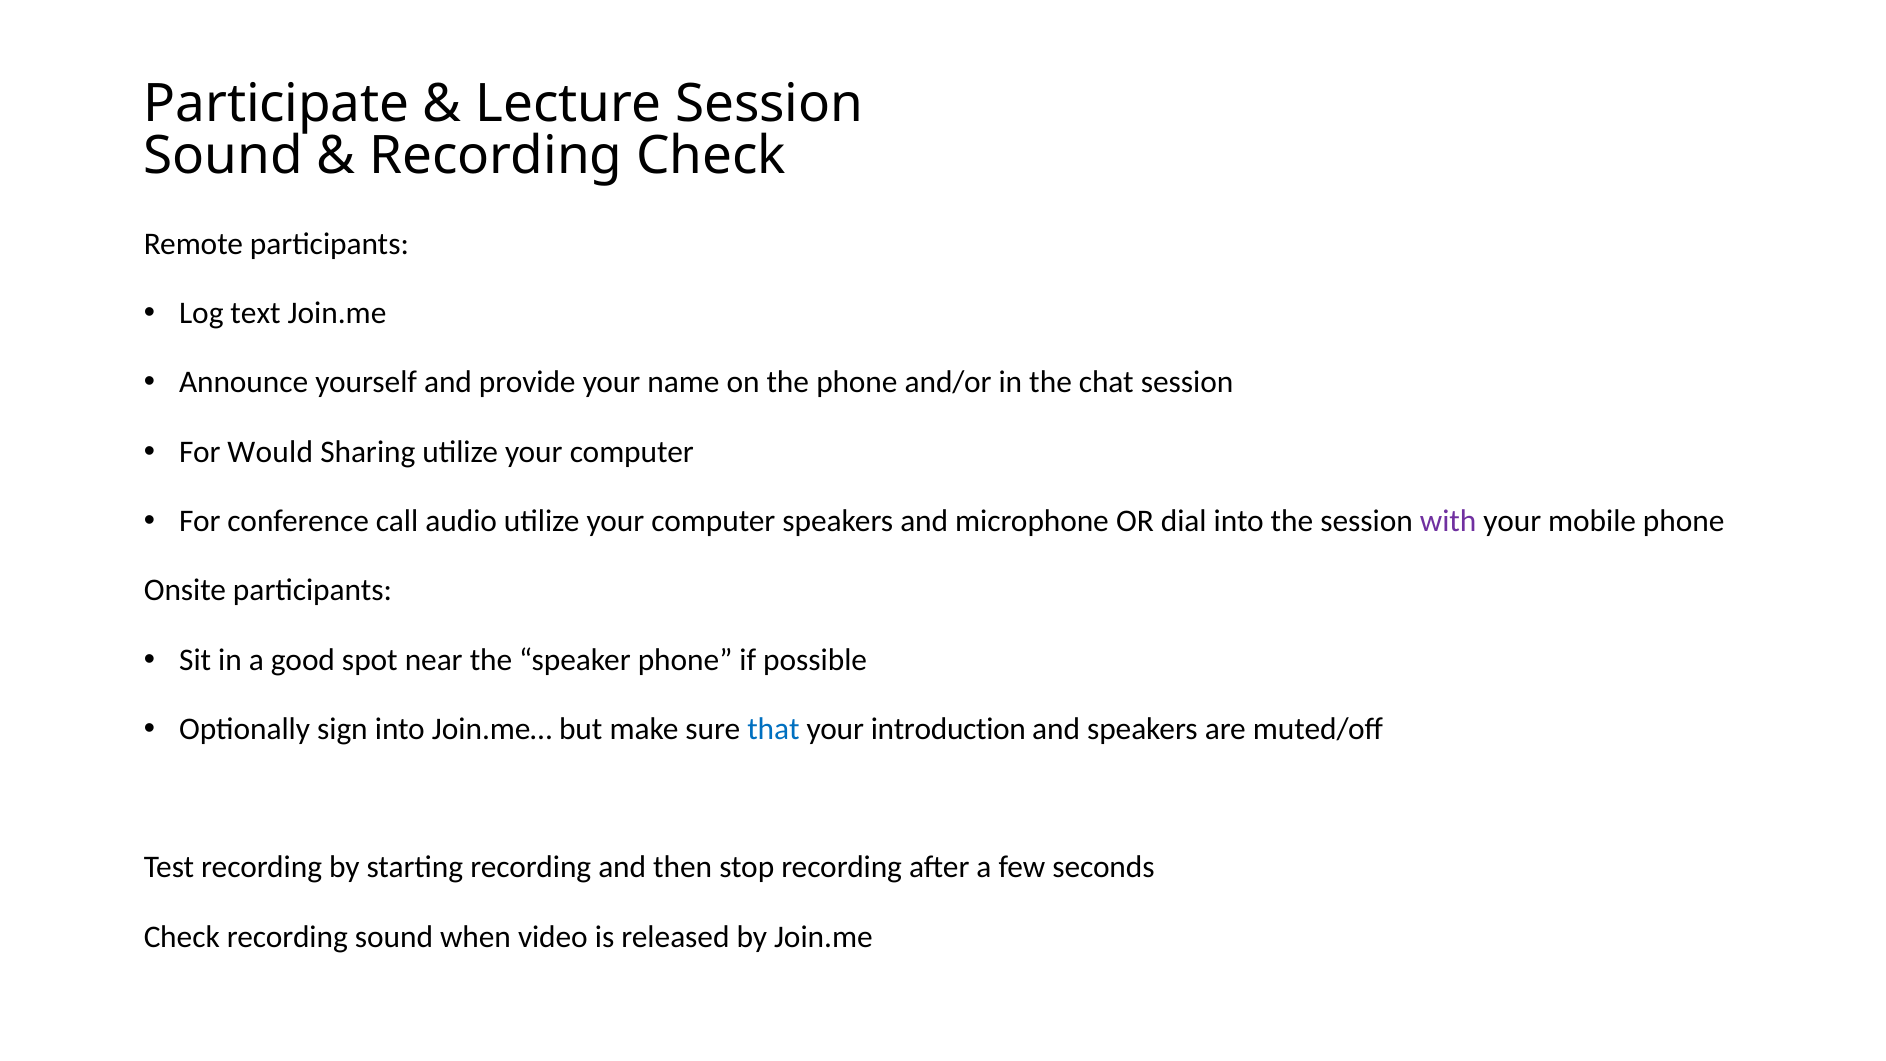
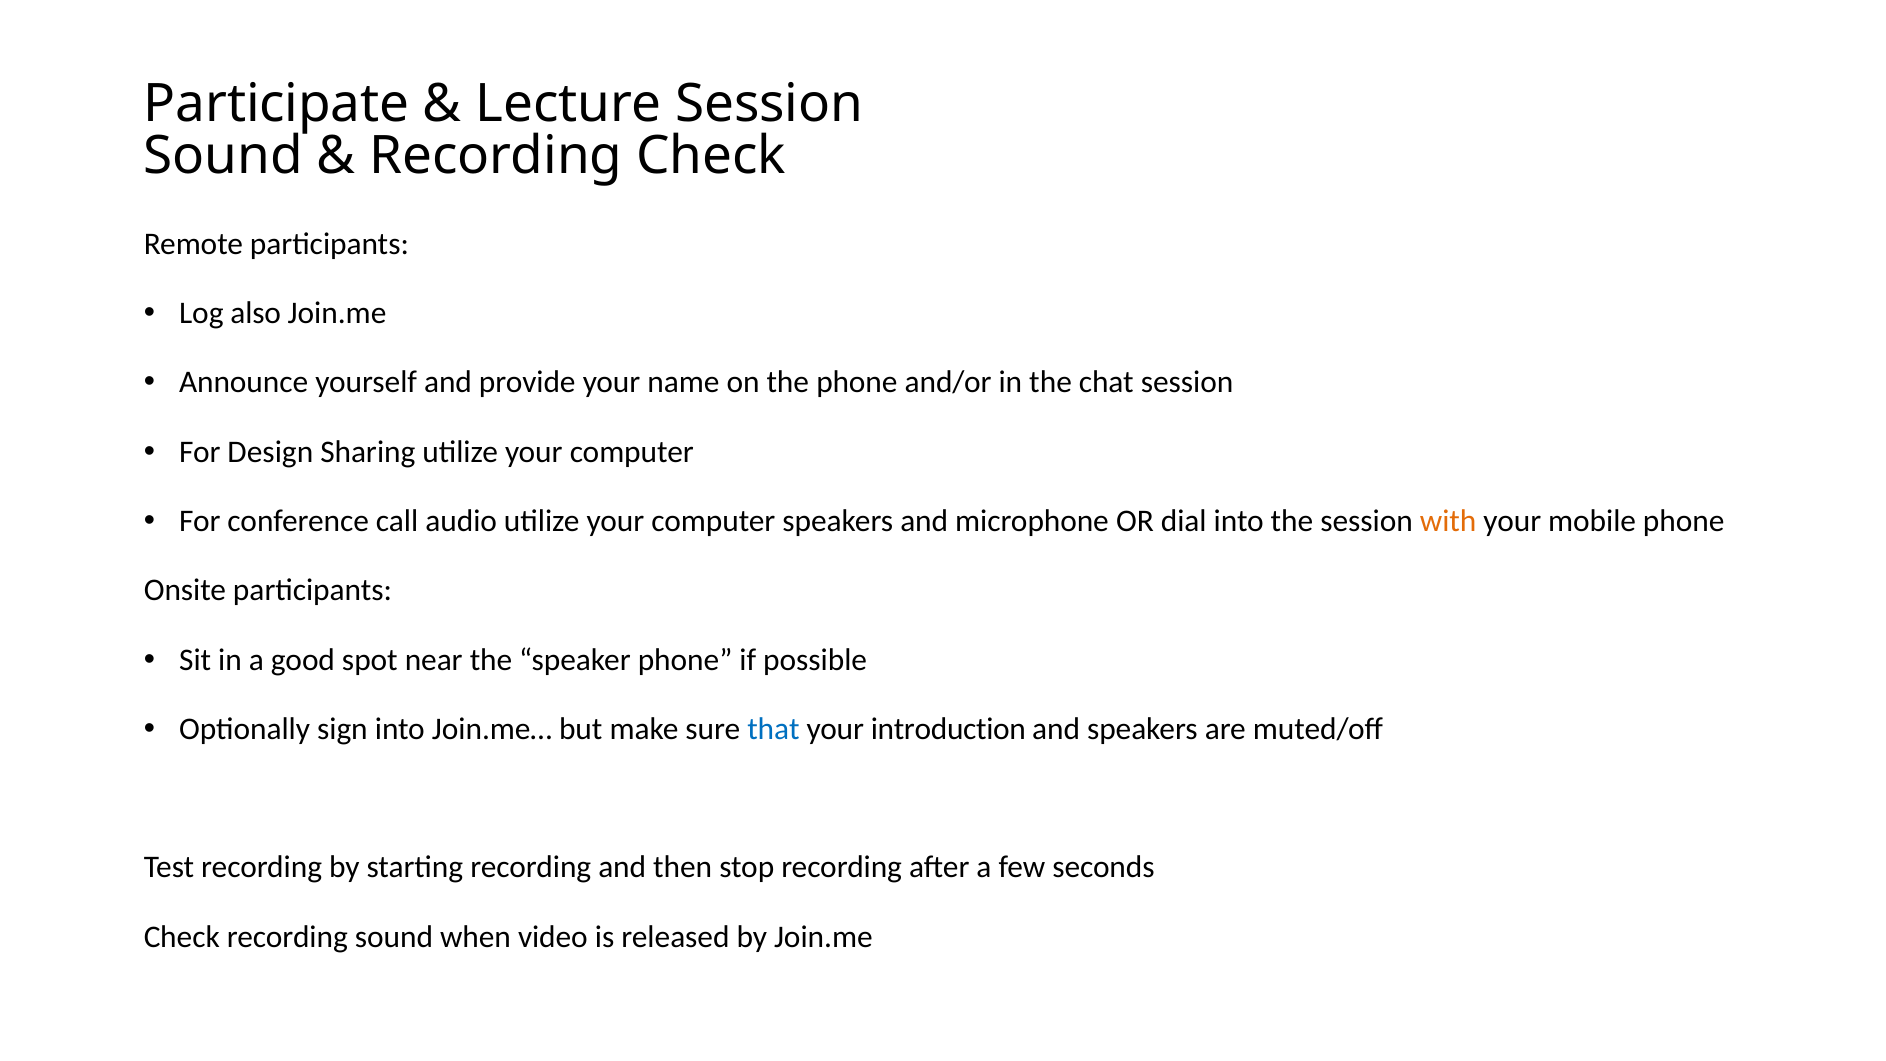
text: text -> also
Would: Would -> Design
with colour: purple -> orange
